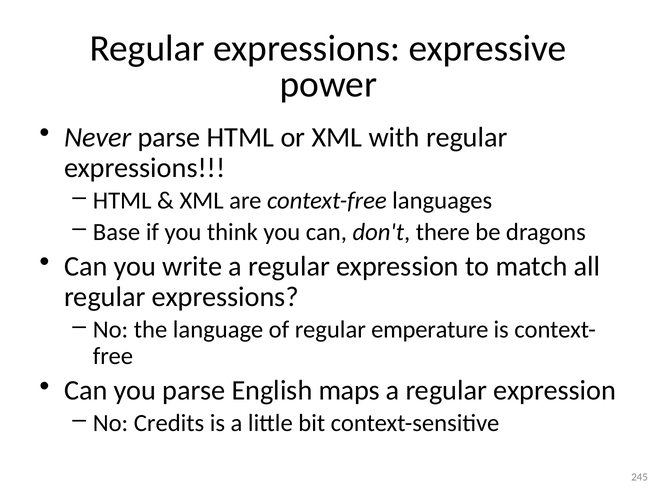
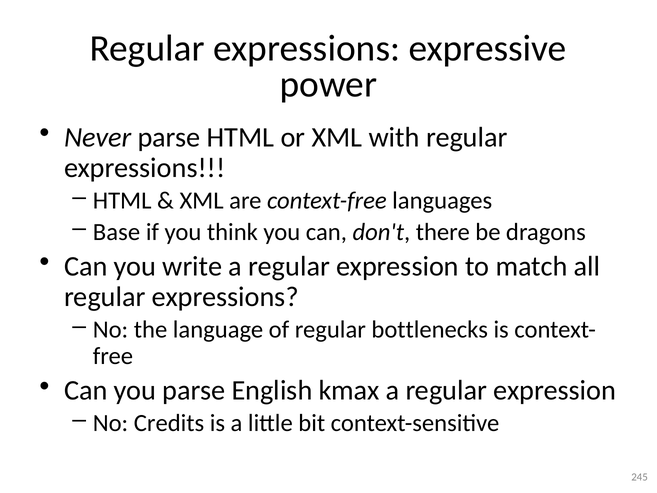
emperature: emperature -> bottlenecks
maps: maps -> kmax
